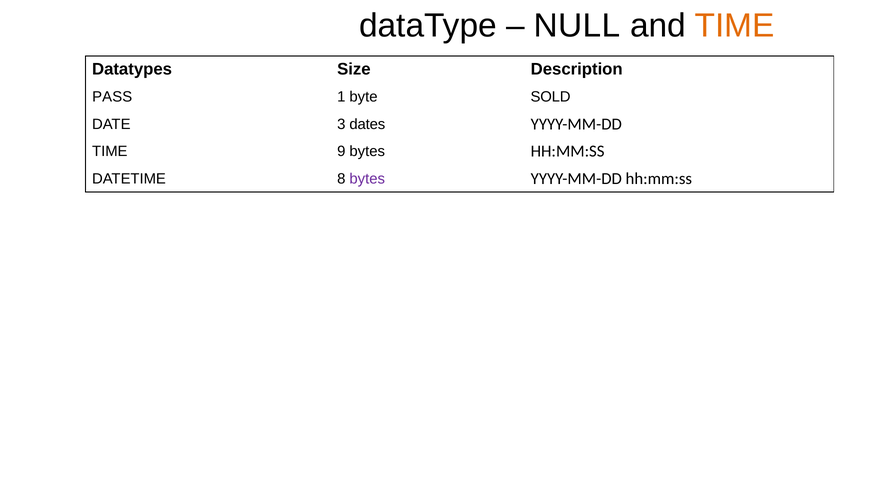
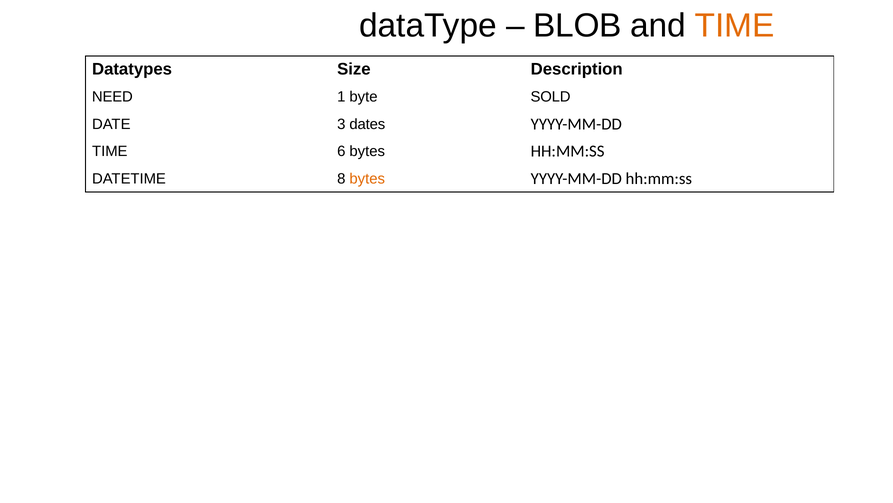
NULL: NULL -> BLOB
PASS: PASS -> NEED
9: 9 -> 6
bytes at (367, 178) colour: purple -> orange
